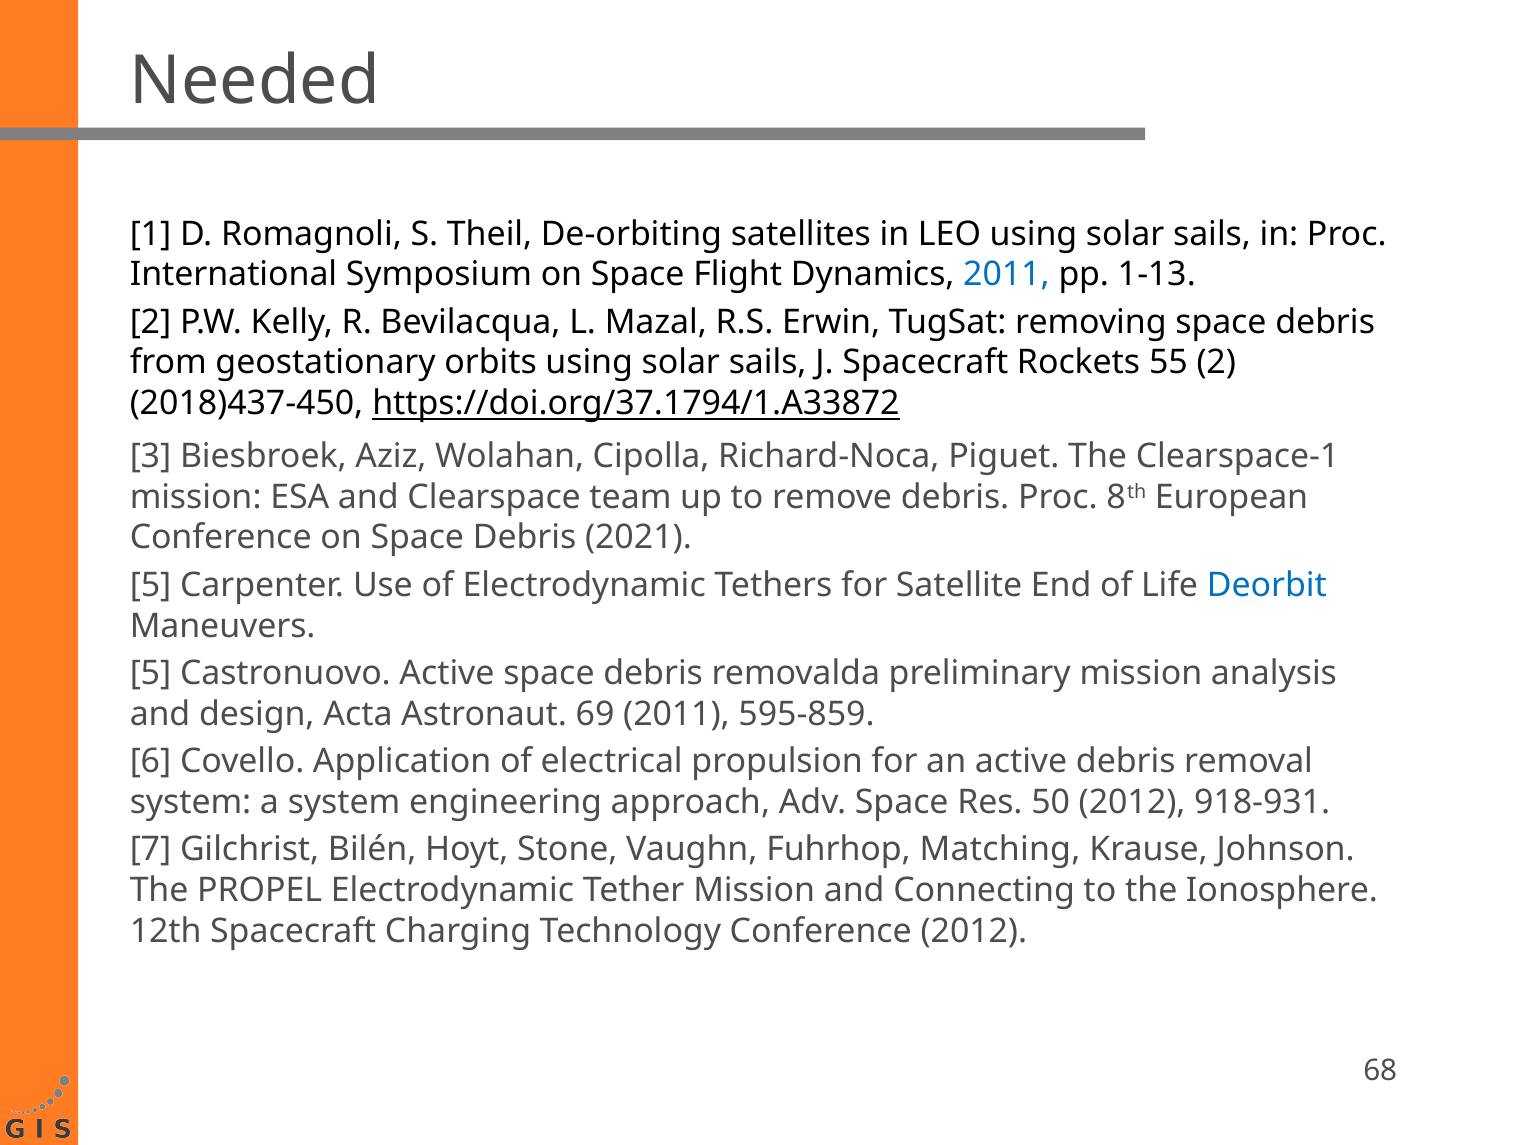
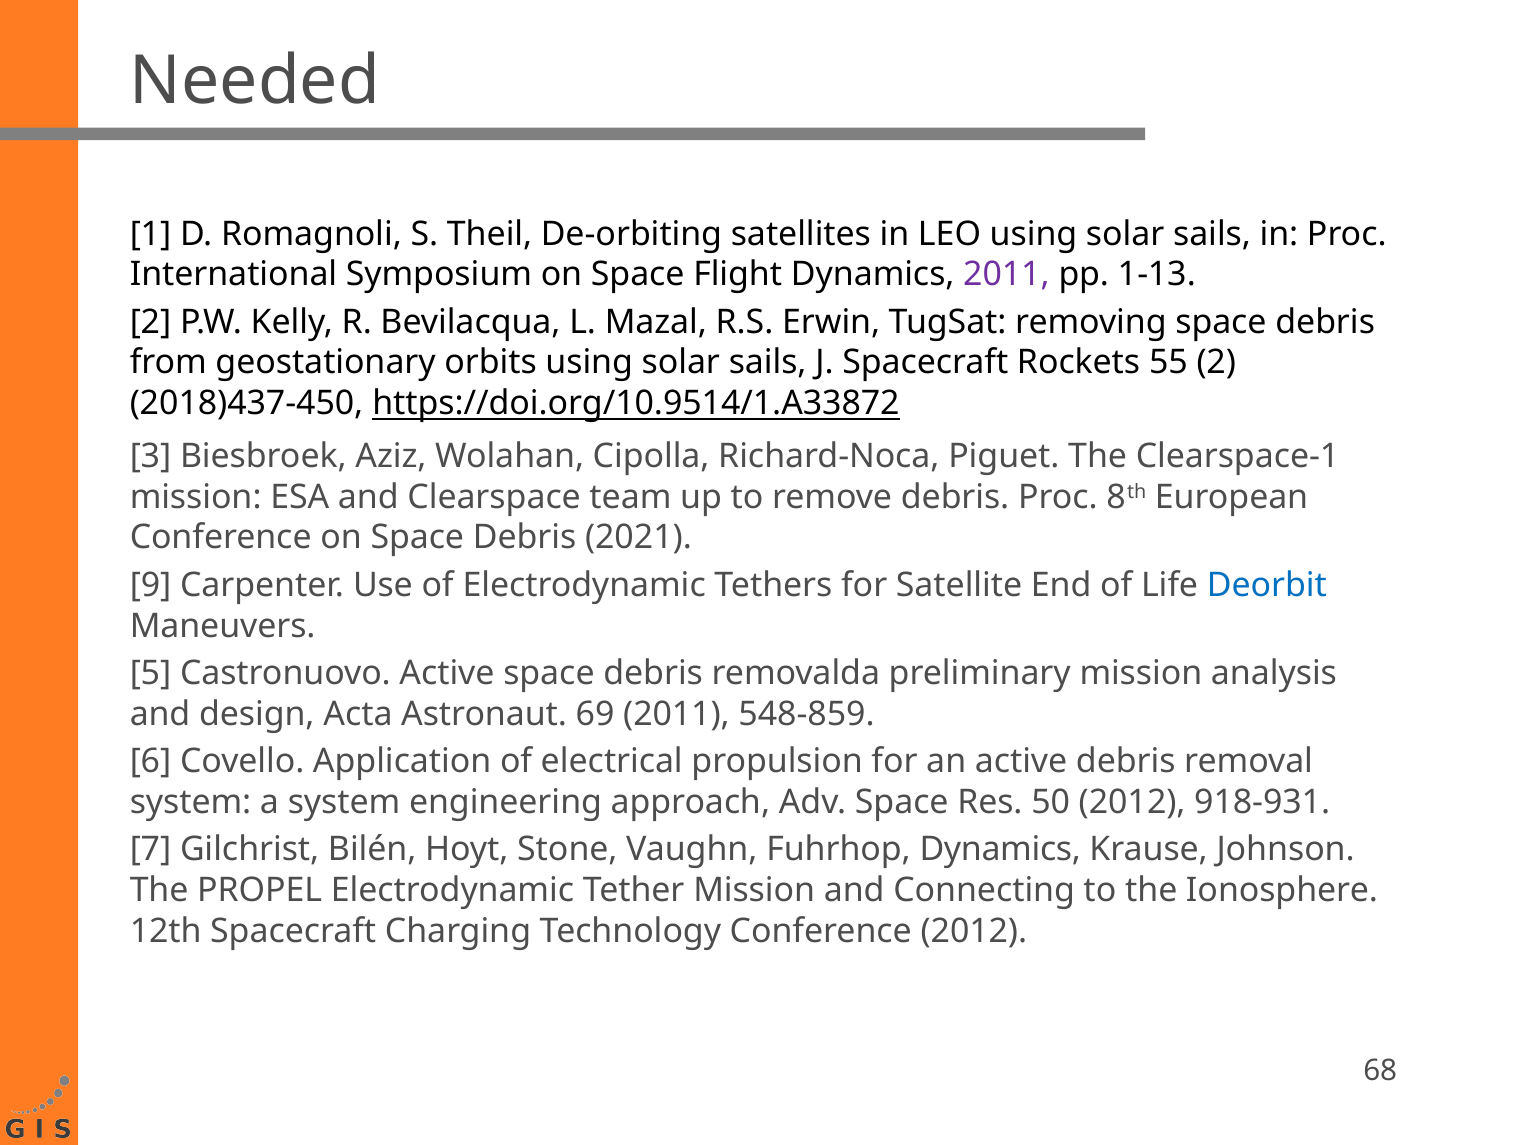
2011 at (1006, 275) colour: blue -> purple
https://doi.org/37.1794/1.A33872: https://doi.org/37.1794/1.A33872 -> https://doi.org/10.9514/1.A33872
5 at (151, 585): 5 -> 9
595-859: 595-859 -> 548-859
Fuhrhop Matching: Matching -> Dynamics
